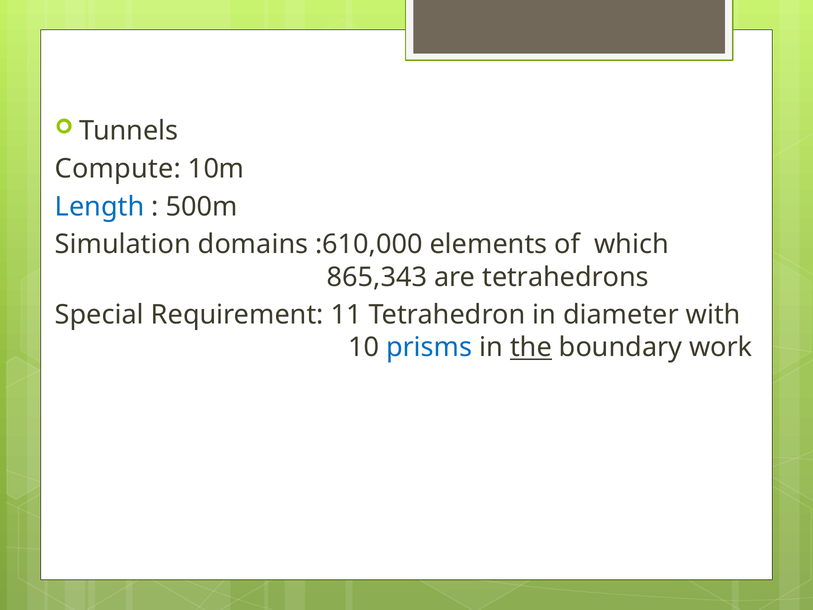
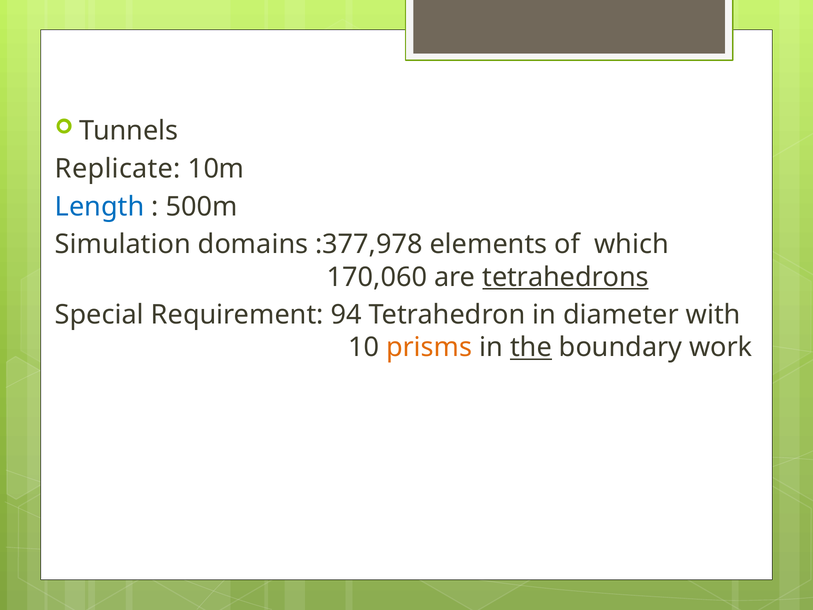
Compute: Compute -> Replicate
:610,000: :610,000 -> :377,978
865,343: 865,343 -> 170,060
tetrahedrons underline: none -> present
11: 11 -> 94
prisms colour: blue -> orange
